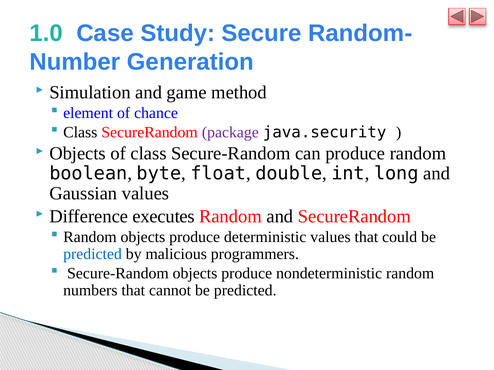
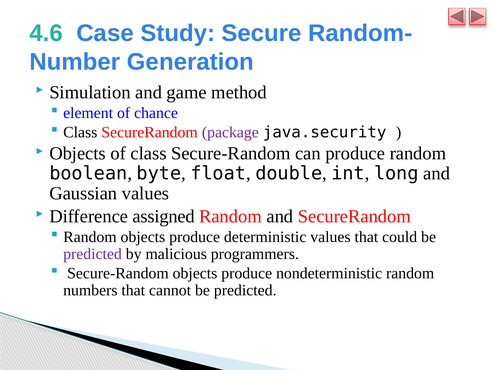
1.0: 1.0 -> 4.6
executes: executes -> assigned
predicted at (93, 254) colour: blue -> purple
